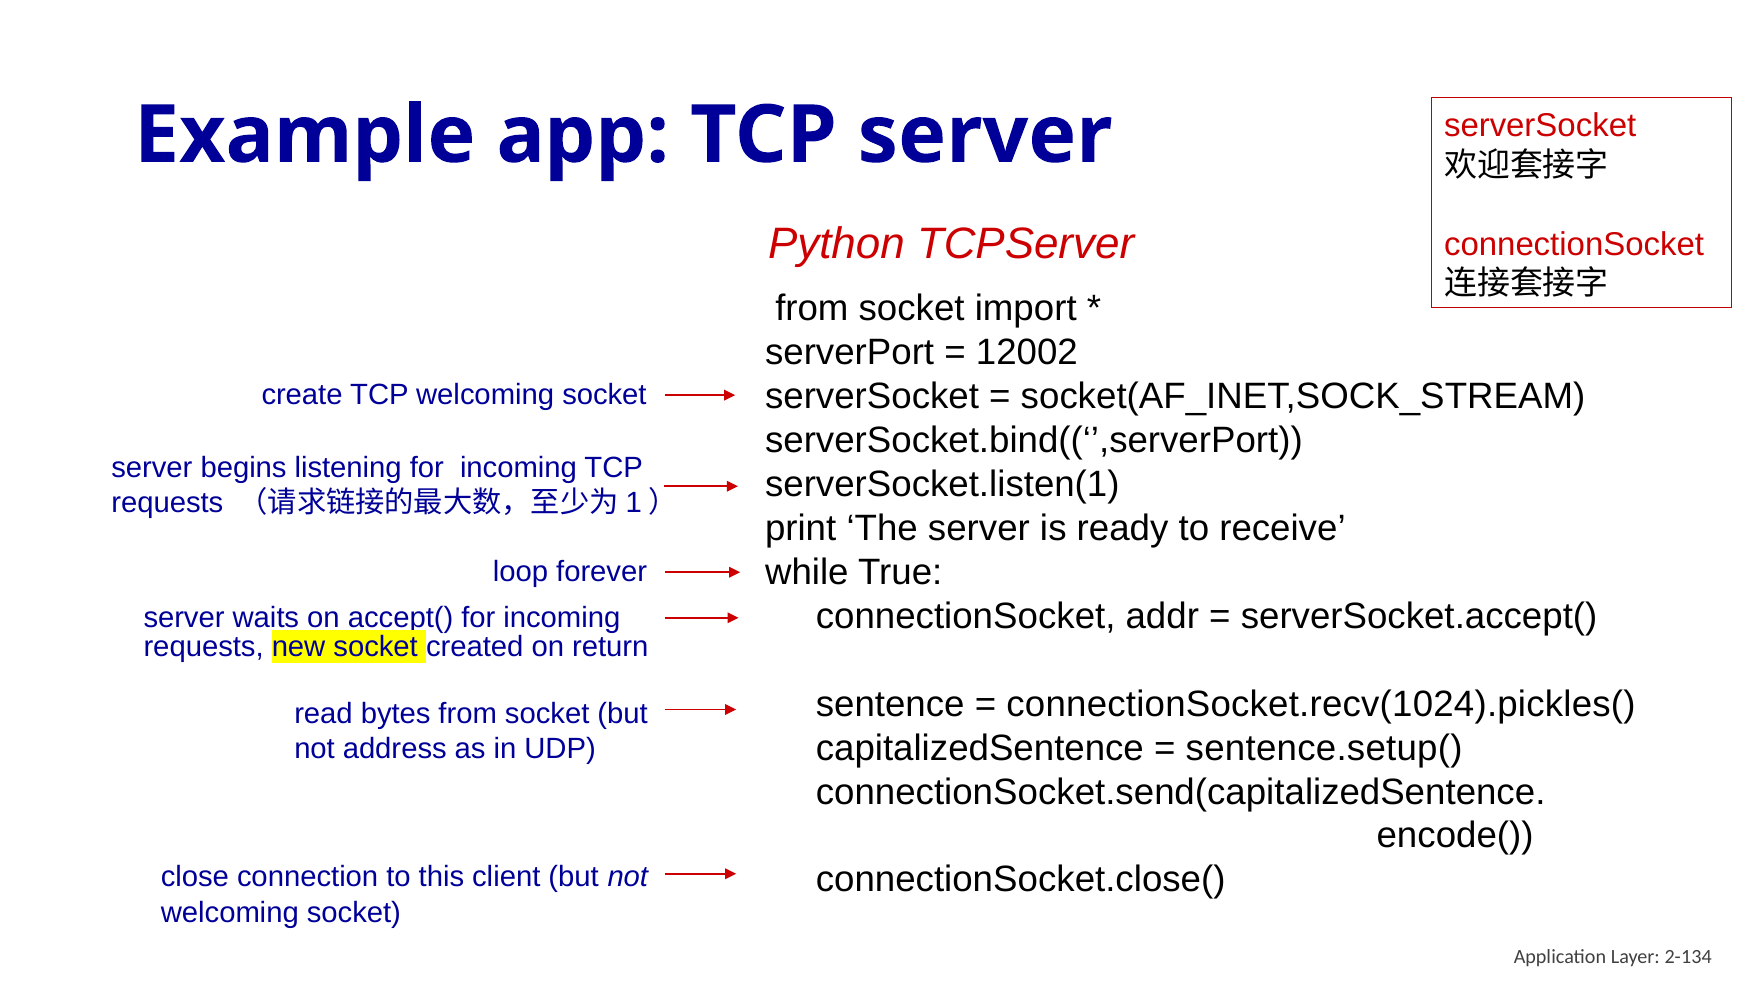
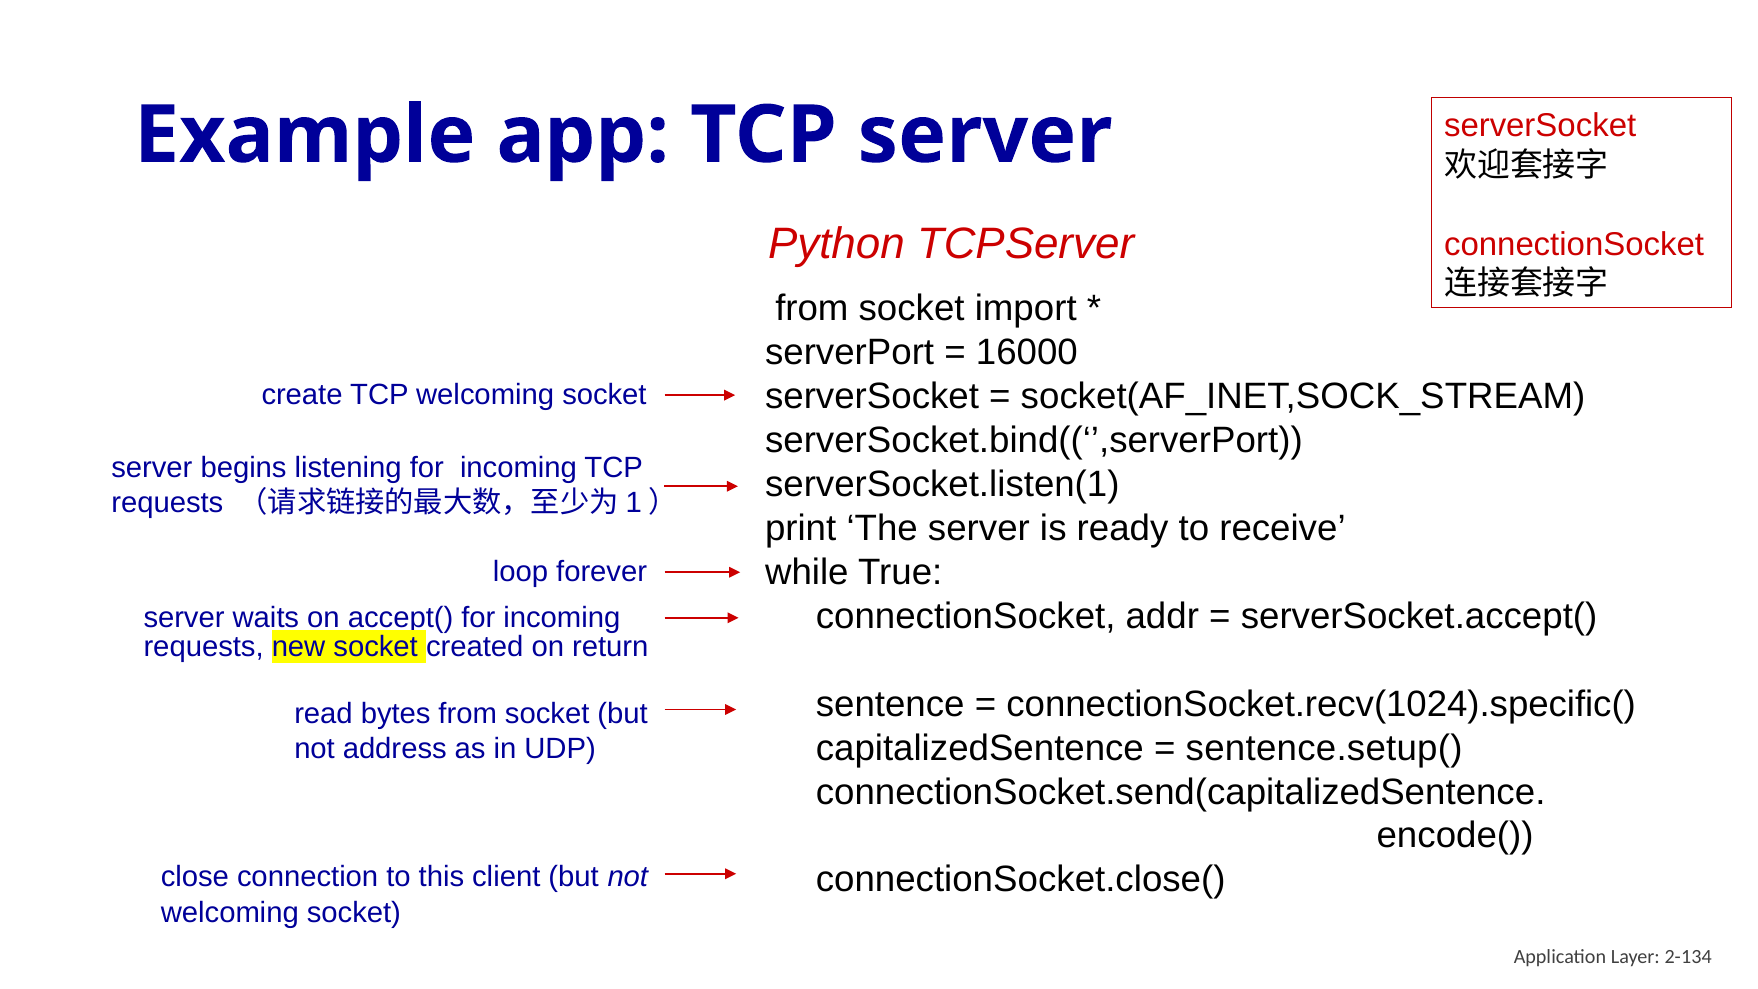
12002: 12002 -> 16000
connectionSocket.recv(1024).pickles(: connectionSocket.recv(1024).pickles( -> connectionSocket.recv(1024).specific(
